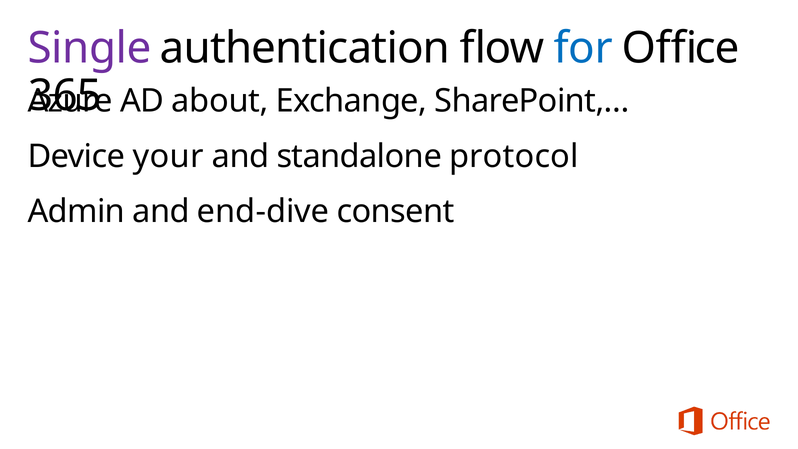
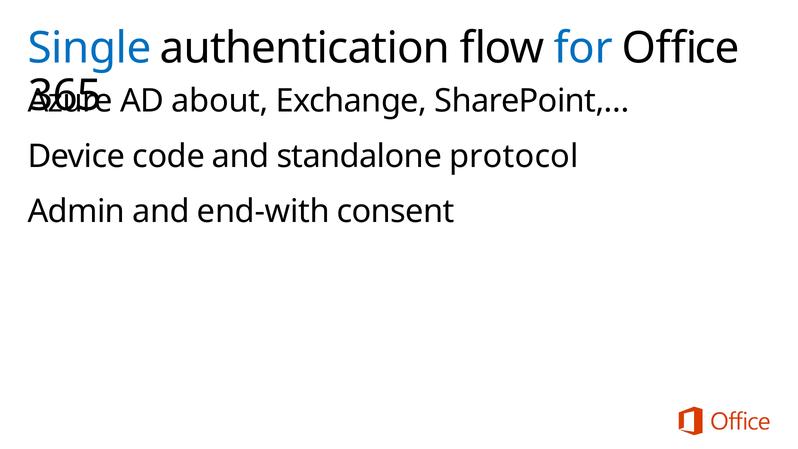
Single colour: purple -> blue
your: your -> code
end-dive: end-dive -> end-with
